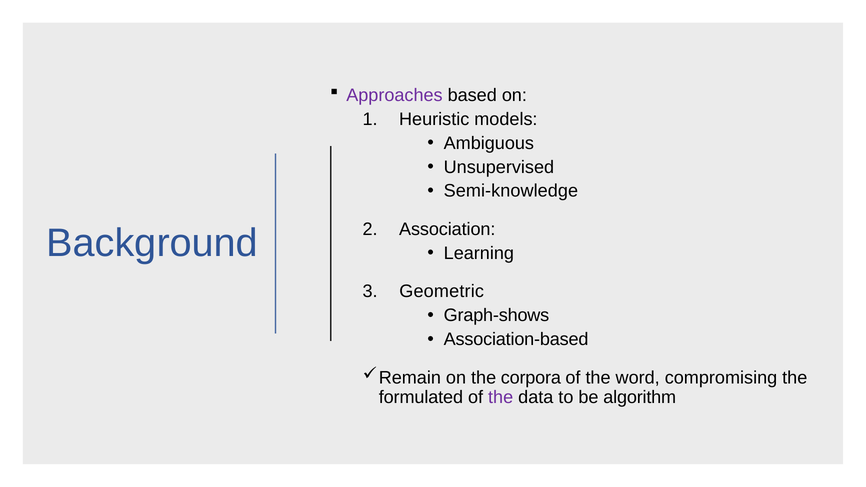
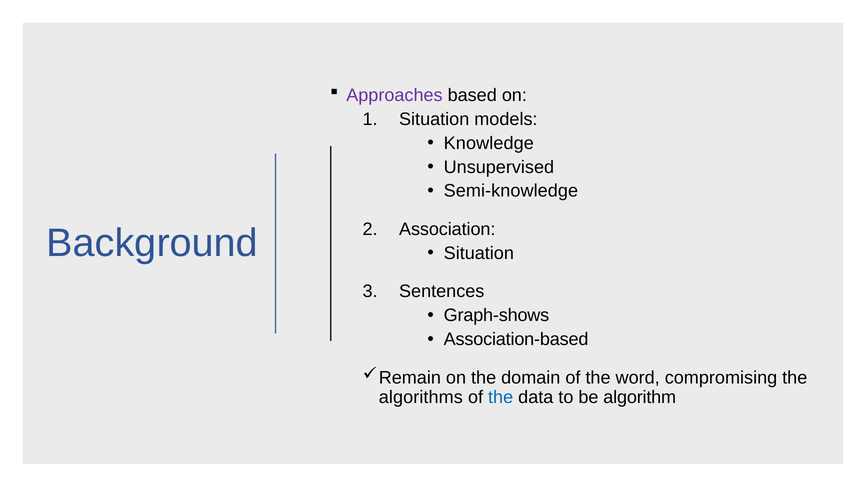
Heuristic at (434, 119): Heuristic -> Situation
Ambiguous: Ambiguous -> Knowledge
Learning at (479, 253): Learning -> Situation
Geometric: Geometric -> Sentences
corpora: corpora -> domain
formulated: formulated -> algorithms
the at (501, 397) colour: purple -> blue
